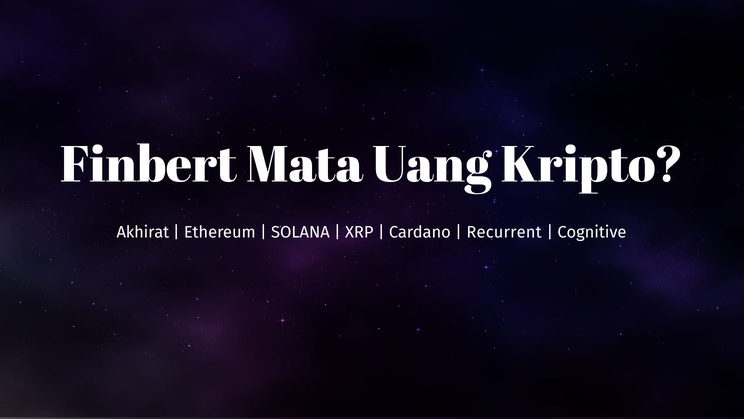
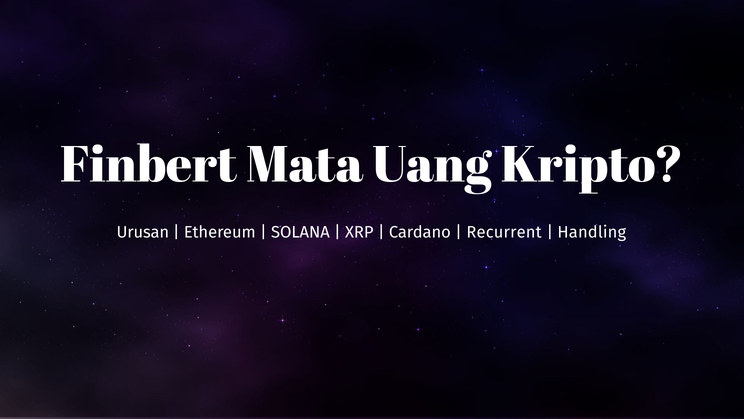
Akhirat: Akhirat -> Urusan
Cognitive: Cognitive -> Handling
